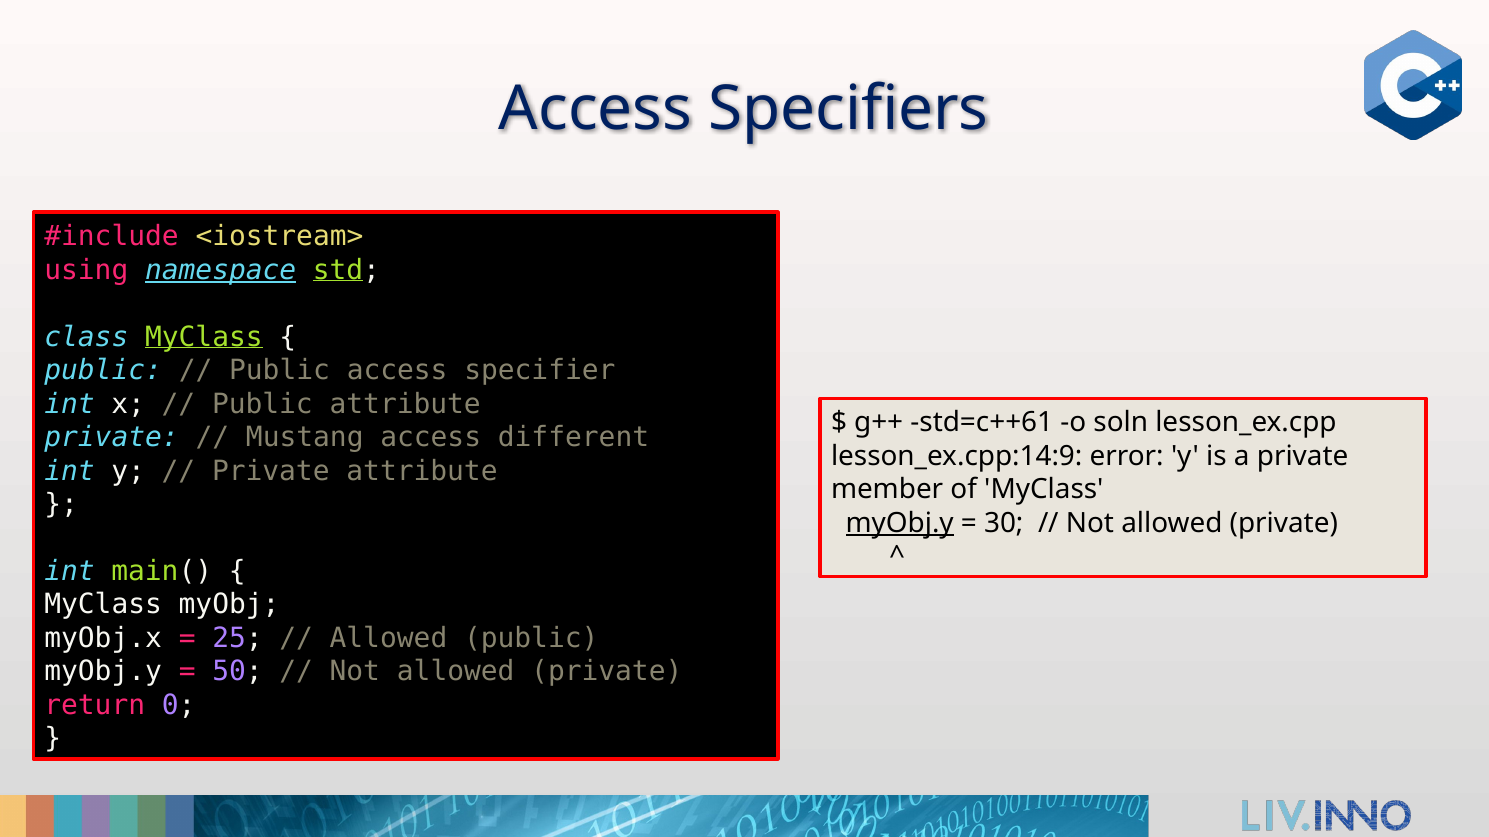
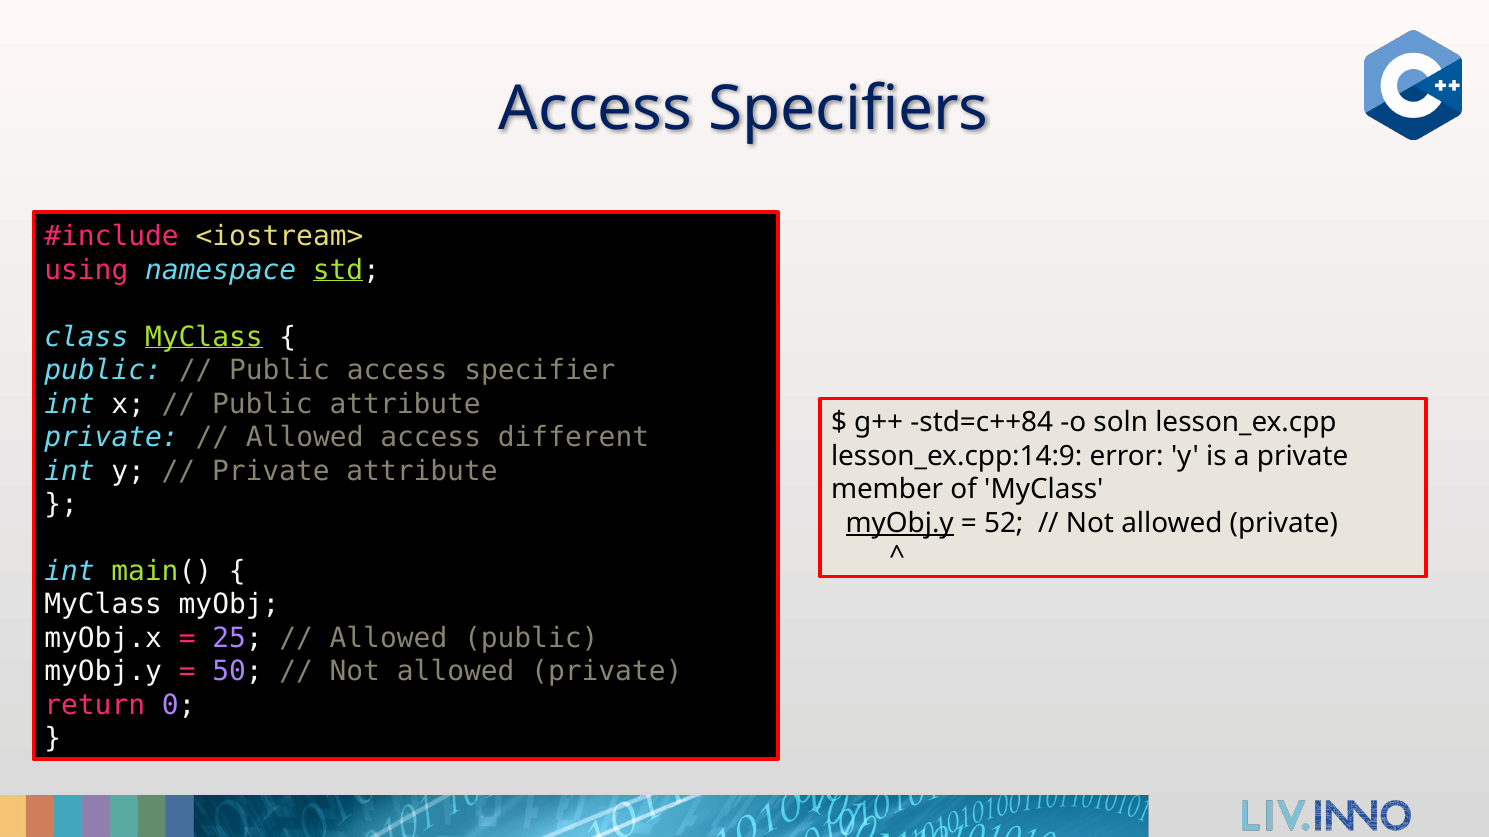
namespace underline: present -> none
std=c++61: std=c++61 -> std=c++84
Mustang at (305, 438): Mustang -> Allowed
30: 30 -> 52
